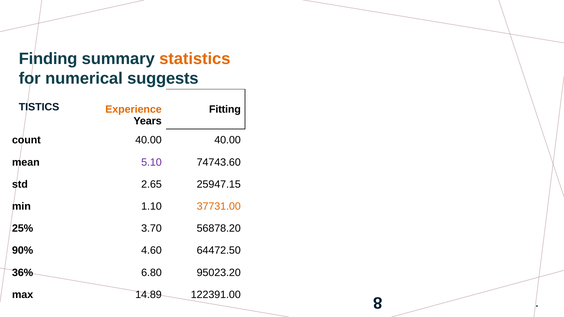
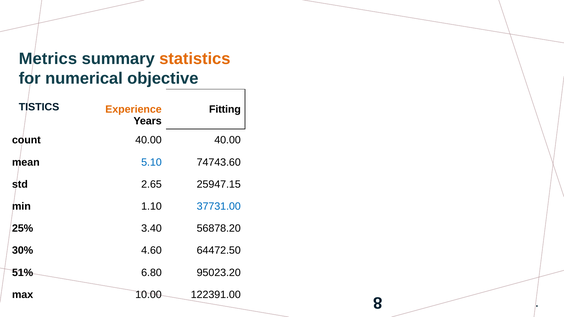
Finding: Finding -> Metrics
suggests: suggests -> objective
5.10 colour: purple -> blue
37731.00 colour: orange -> blue
3.70: 3.70 -> 3.40
90%: 90% -> 30%
36%: 36% -> 51%
14.89: 14.89 -> 10.00
